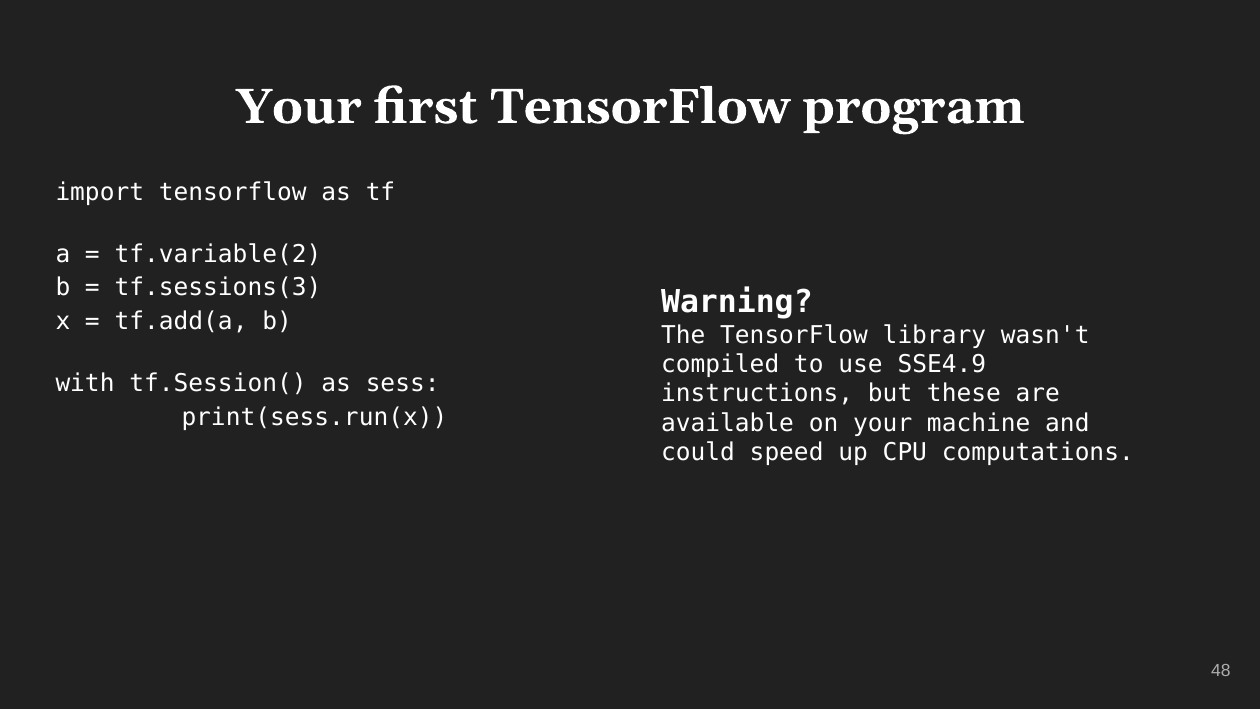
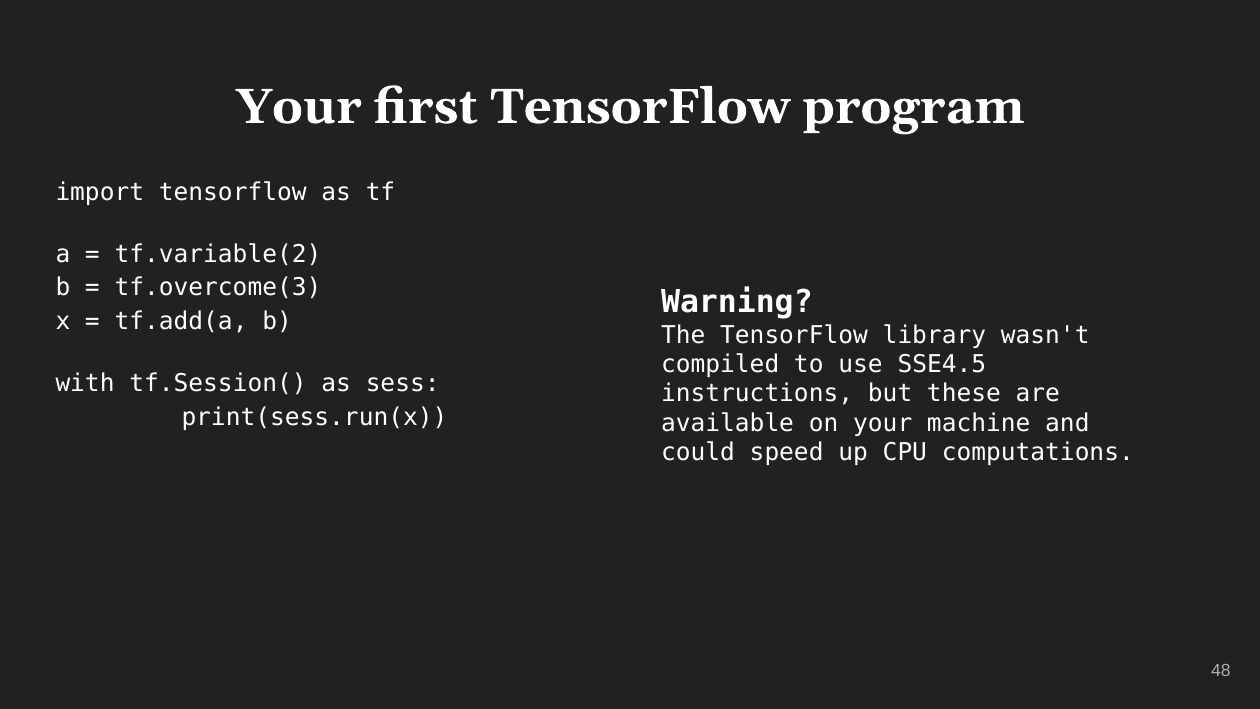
tf.sessions(3: tf.sessions(3 -> tf.overcome(3
SSE4.9: SSE4.9 -> SSE4.5
